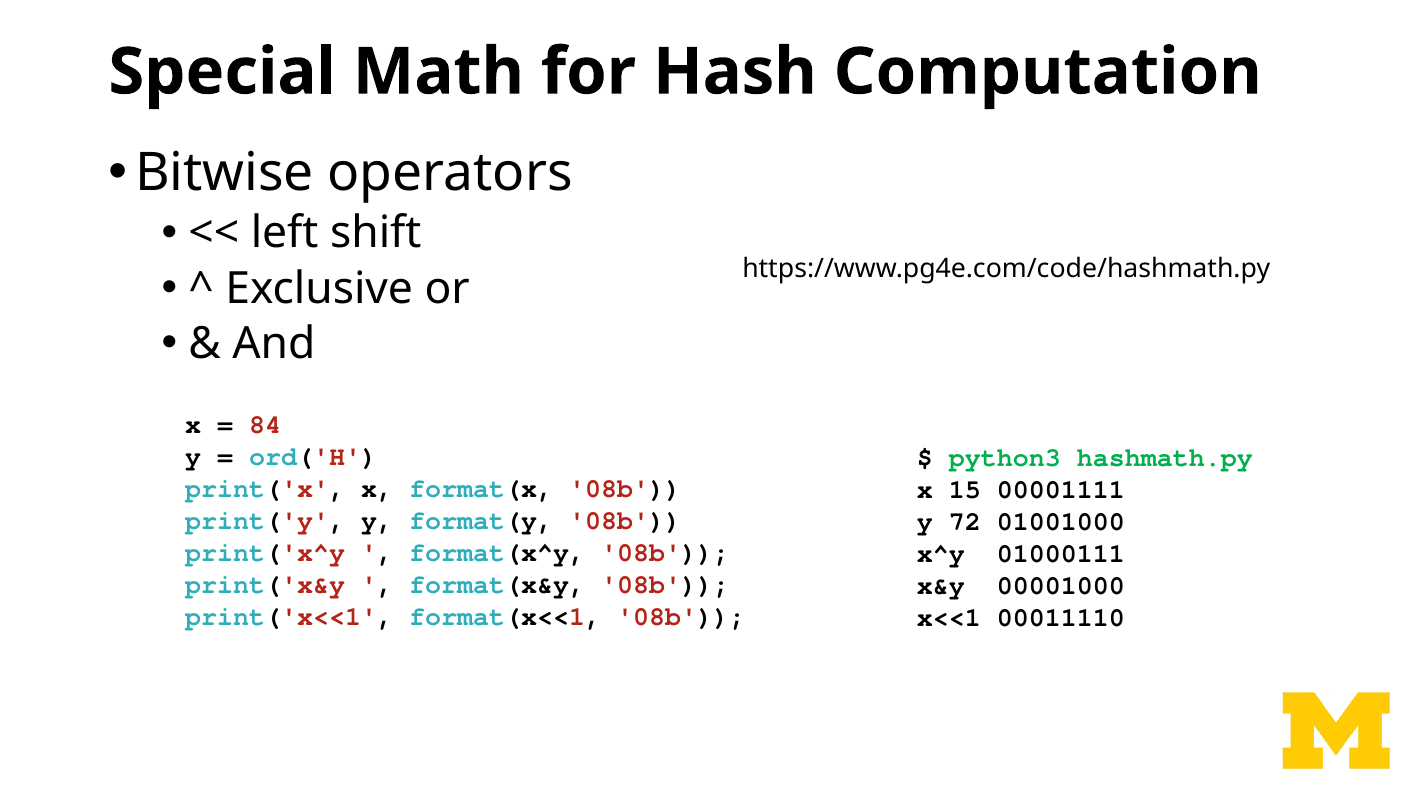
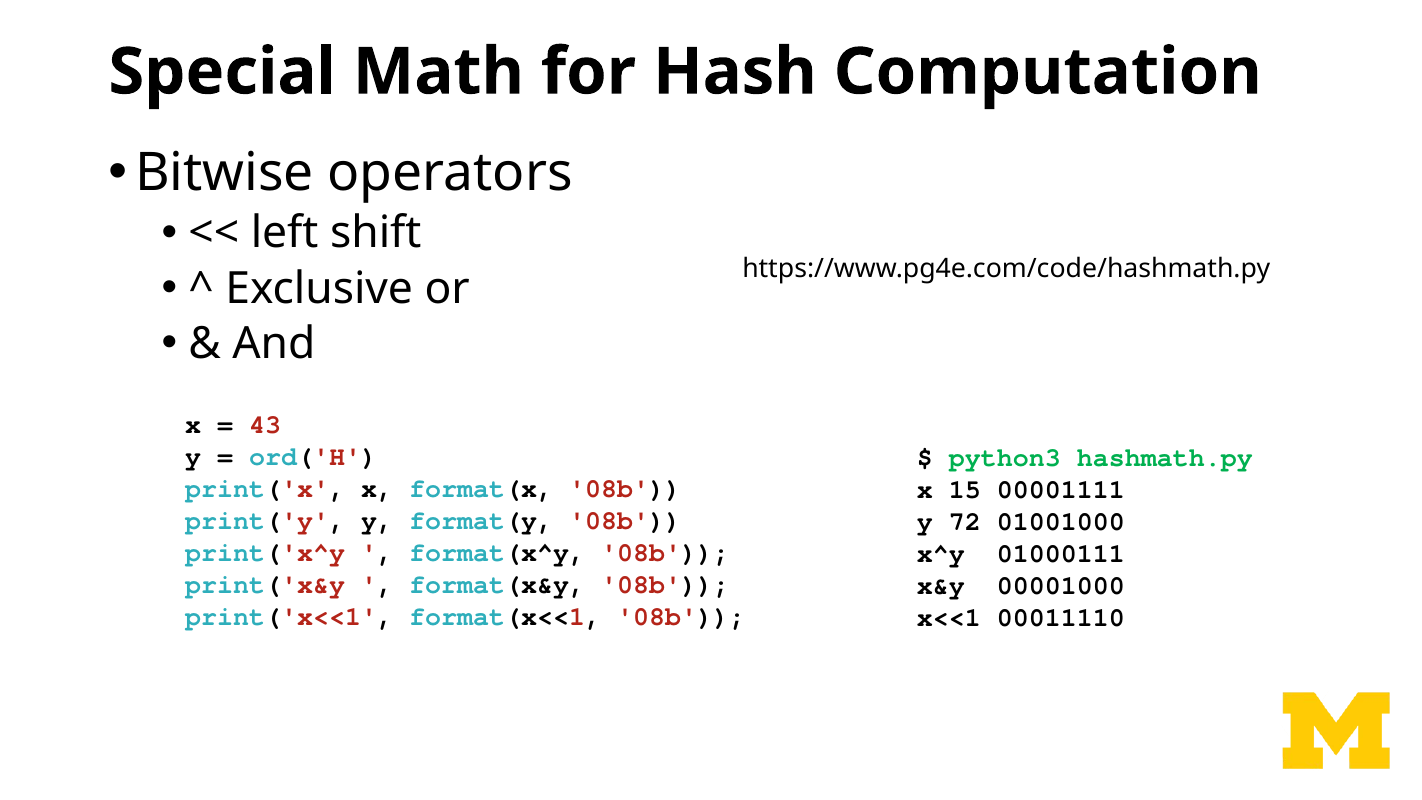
84: 84 -> 43
